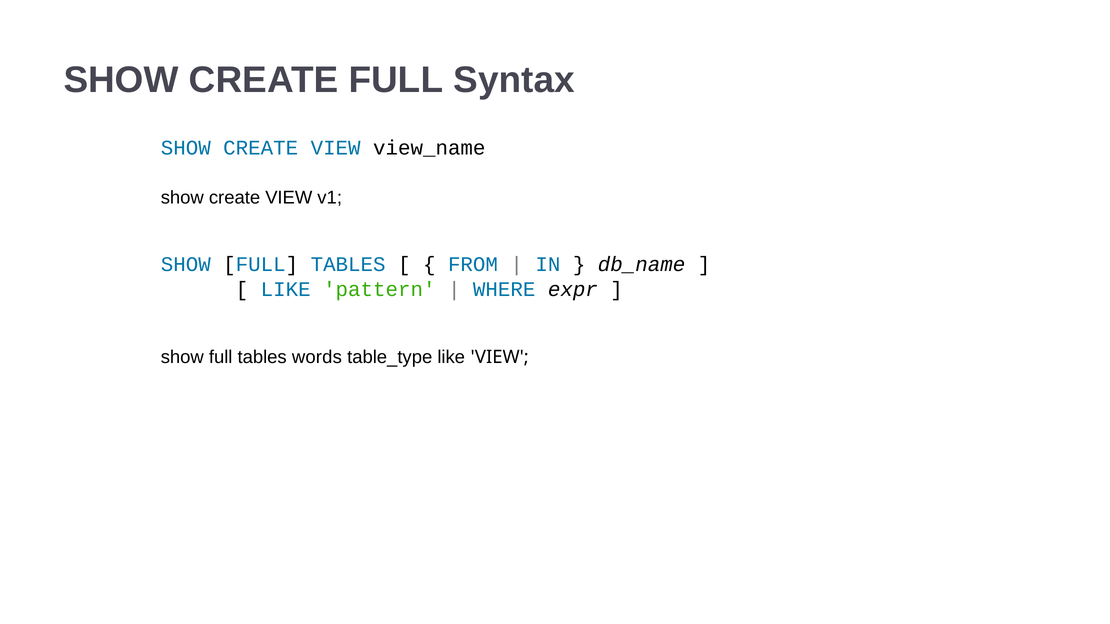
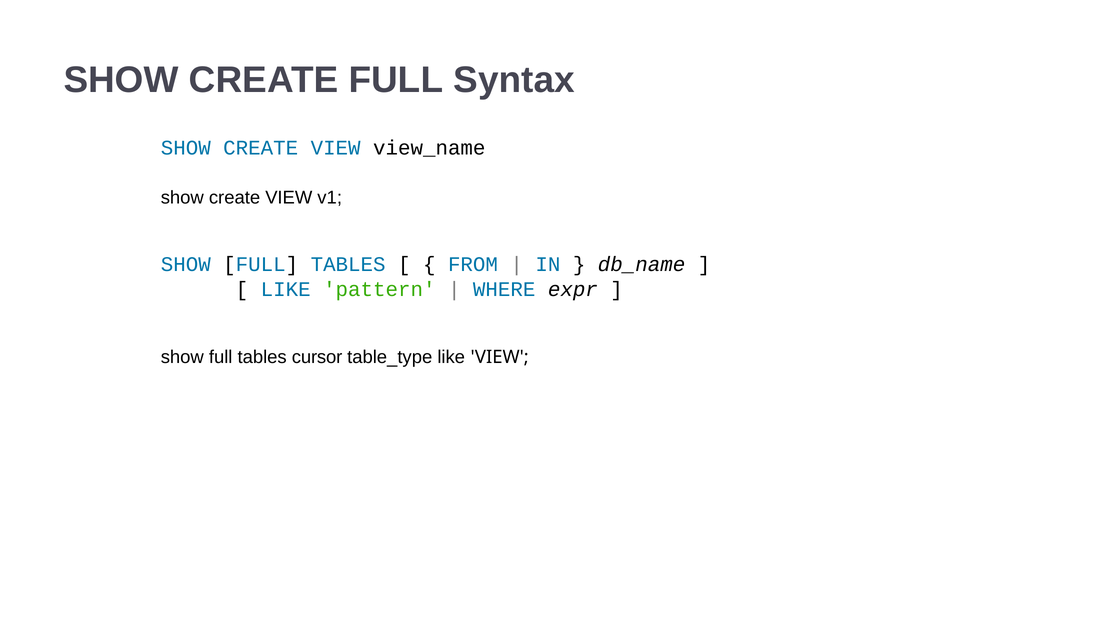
words: words -> cursor
